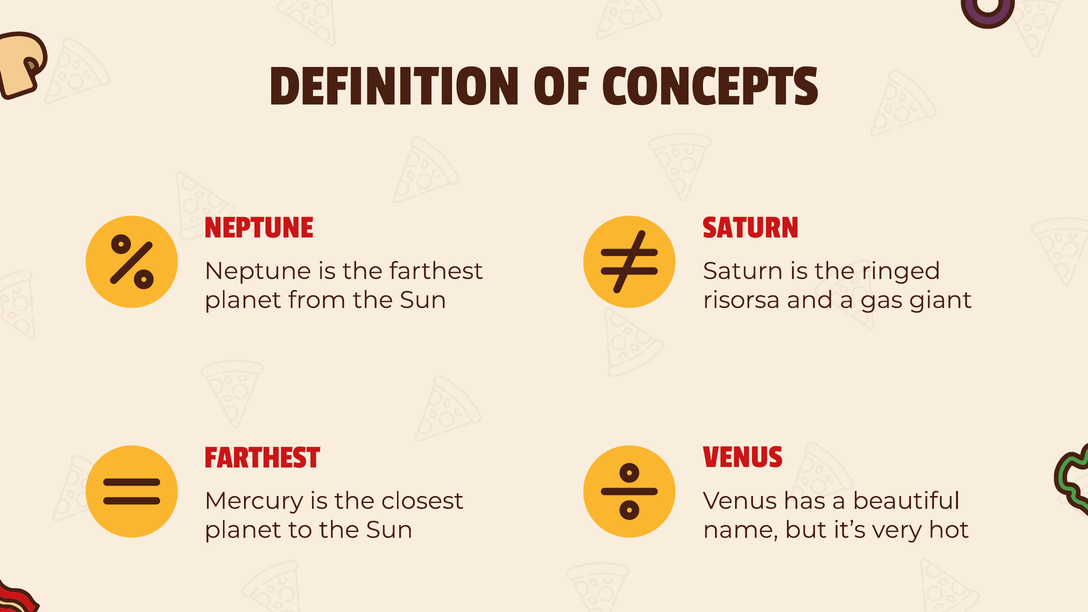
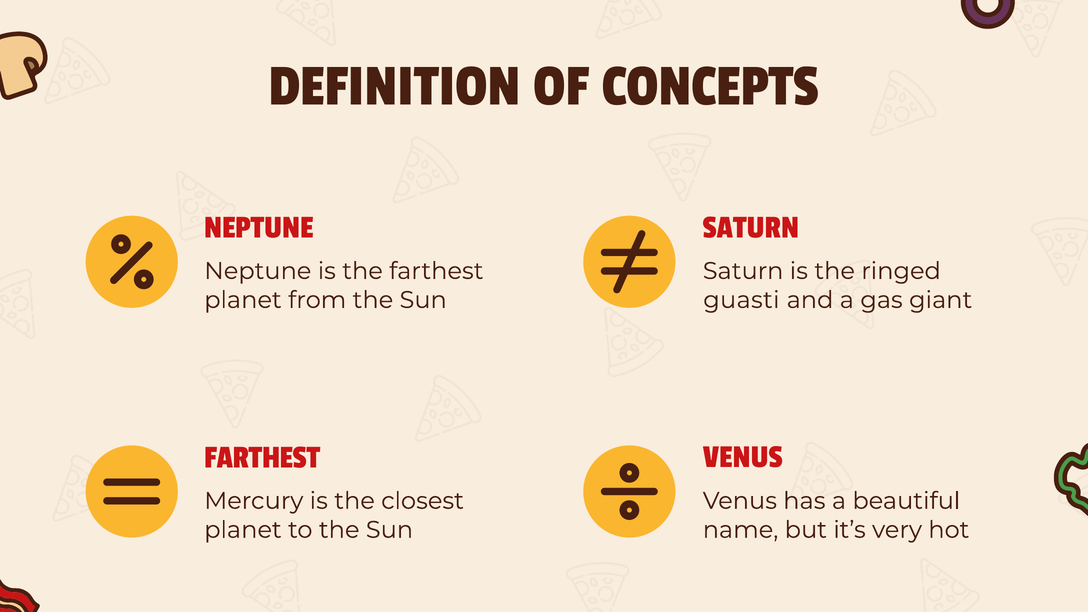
risorsa: risorsa -> guasti
